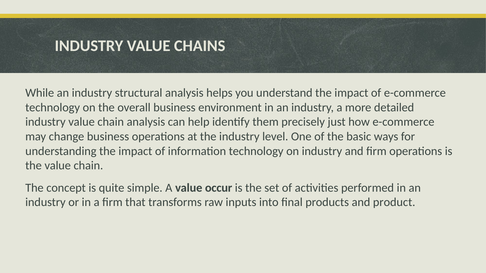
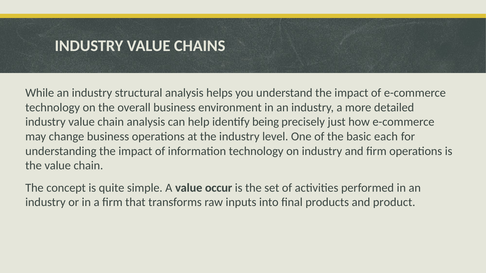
them: them -> being
ways: ways -> each
